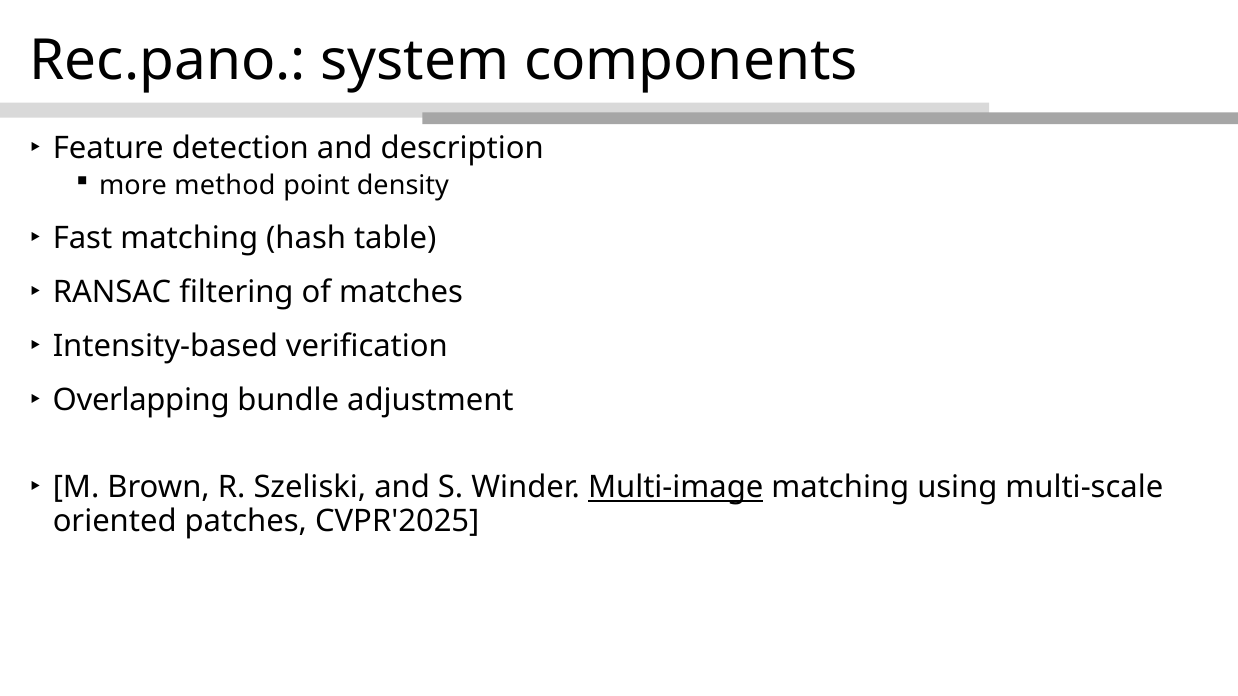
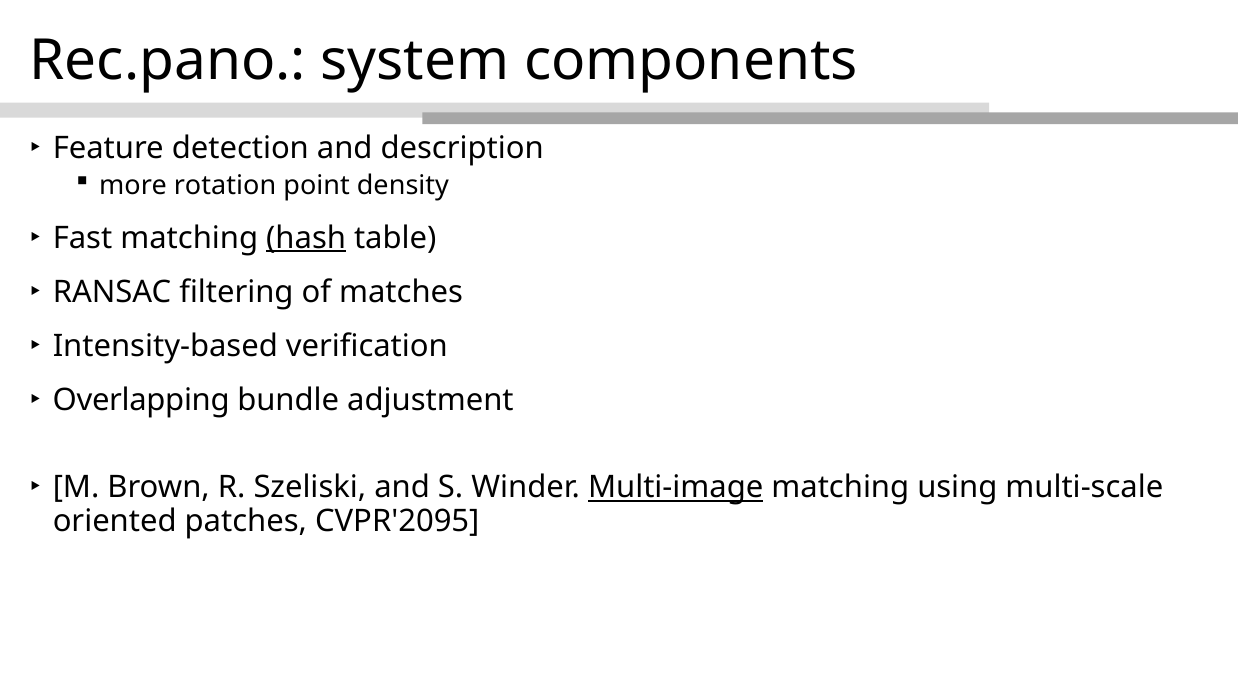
method: method -> rotation
hash underline: none -> present
CVPR'2025: CVPR'2025 -> CVPR'2095
